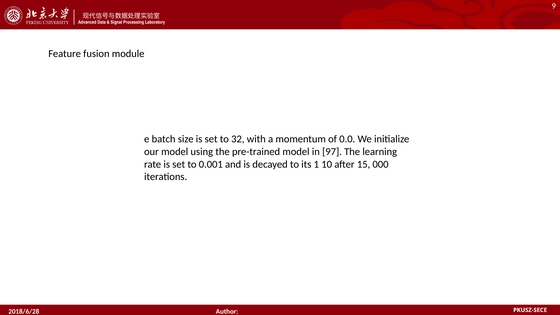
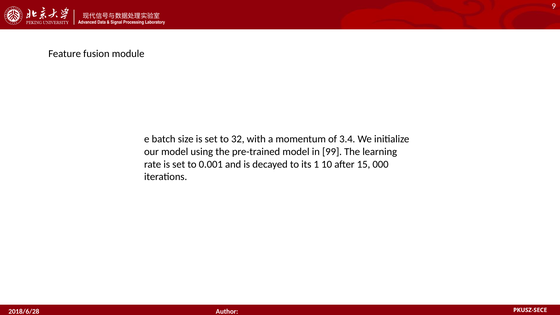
0.0: 0.0 -> 3.4
97: 97 -> 99
